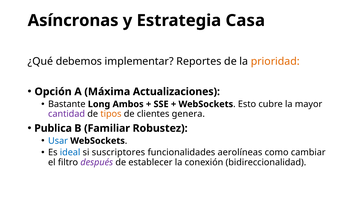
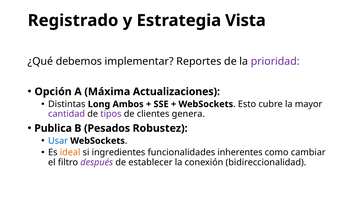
Asíncronas: Asíncronas -> Registrado
Casa: Casa -> Vista
prioridad colour: orange -> purple
Bastante: Bastante -> Distintas
tipos colour: orange -> purple
Familiar: Familiar -> Pesados
ideal colour: blue -> orange
suscriptores: suscriptores -> ingredientes
aerolíneas: aerolíneas -> inherentes
